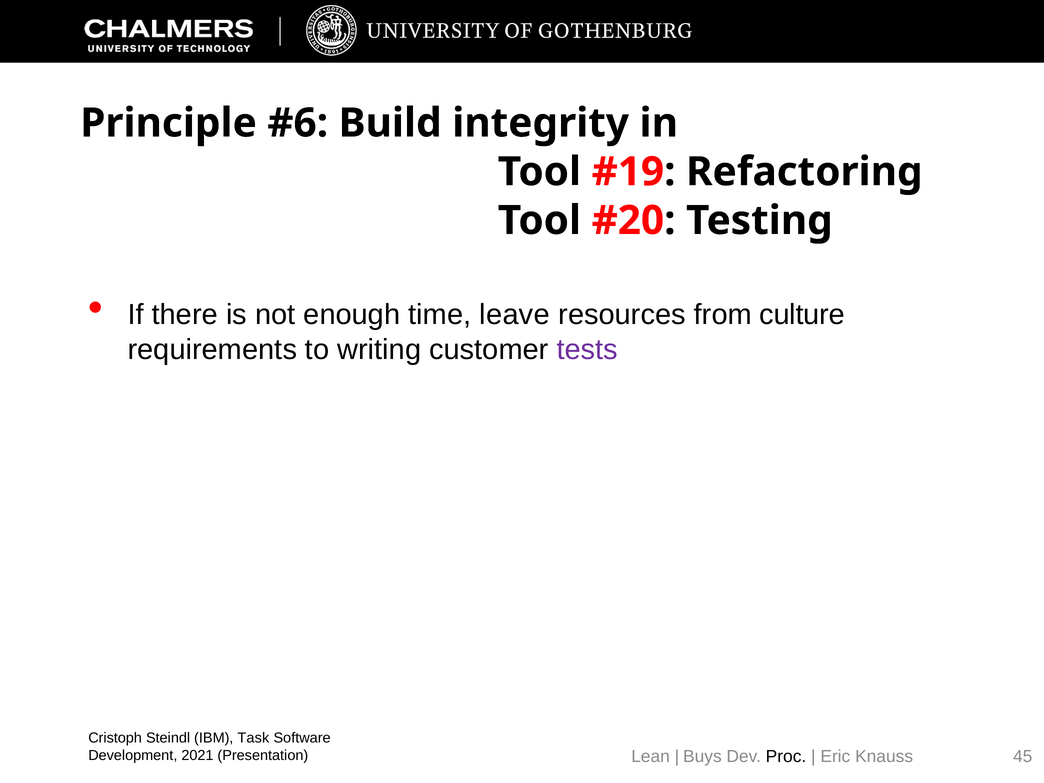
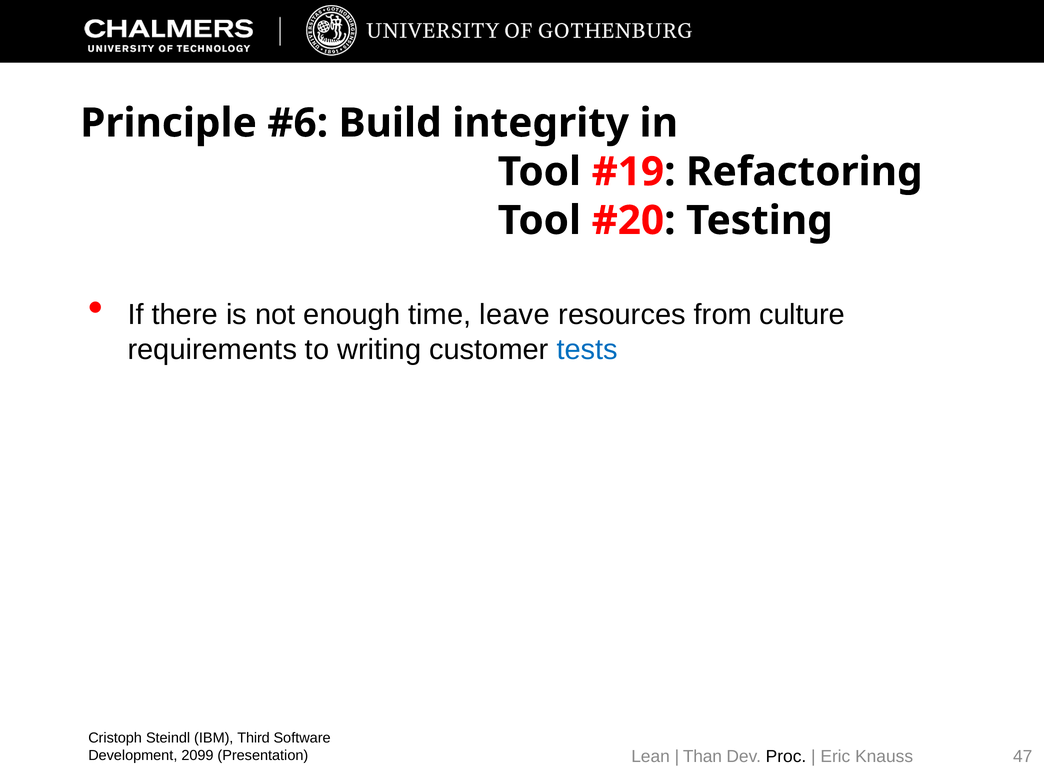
tests colour: purple -> blue
Task: Task -> Third
2021: 2021 -> 2099
Buys: Buys -> Than
45: 45 -> 47
